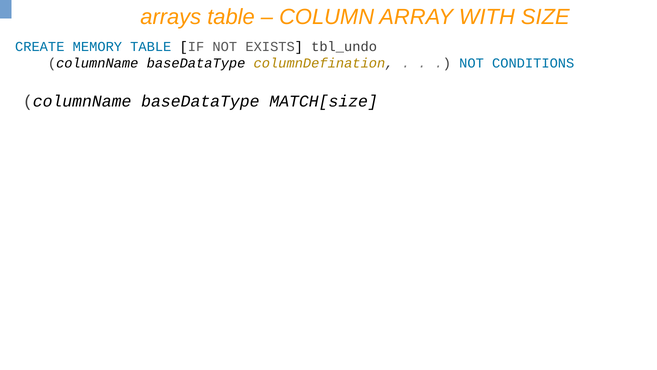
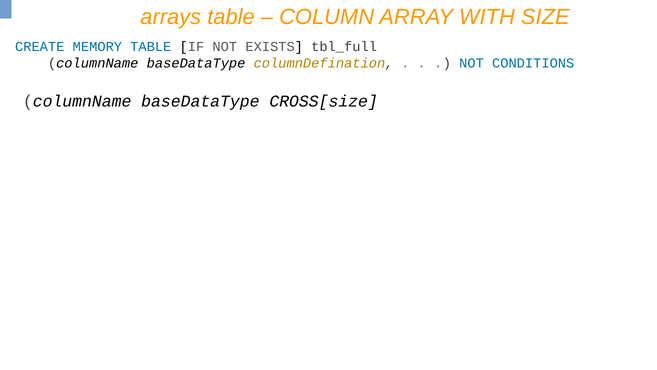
tbl_undo: tbl_undo -> tbl_full
MATCH[size: MATCH[size -> CROSS[size
